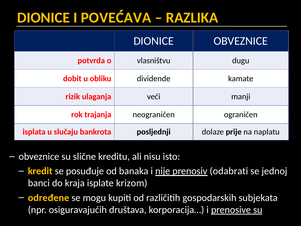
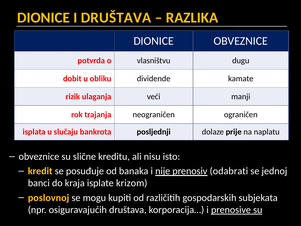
I POVEĆAVA: POVEĆAVA -> DRUŠTAVA
određene: određene -> poslovnoj
